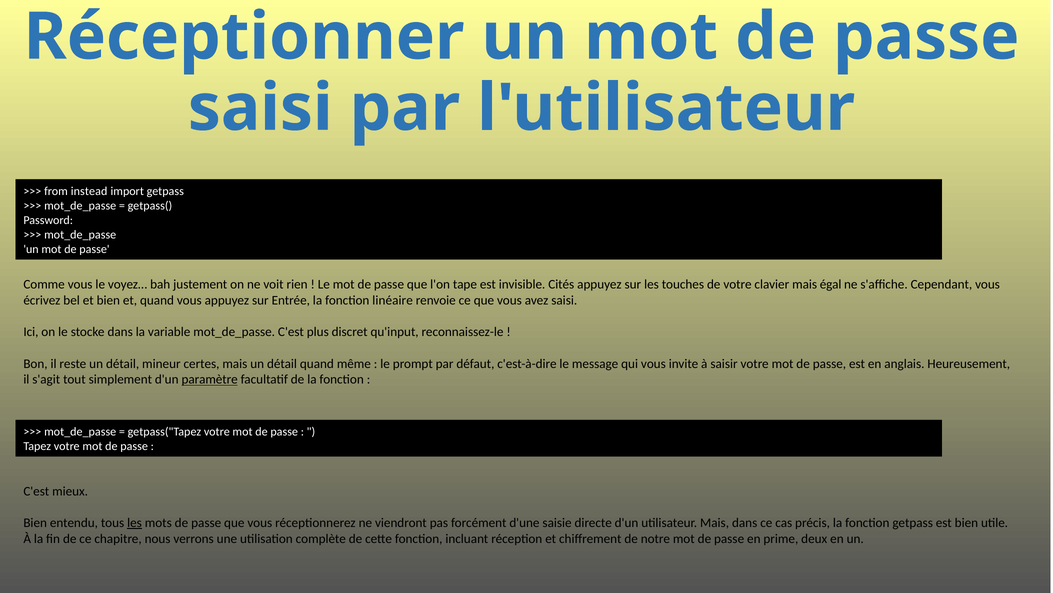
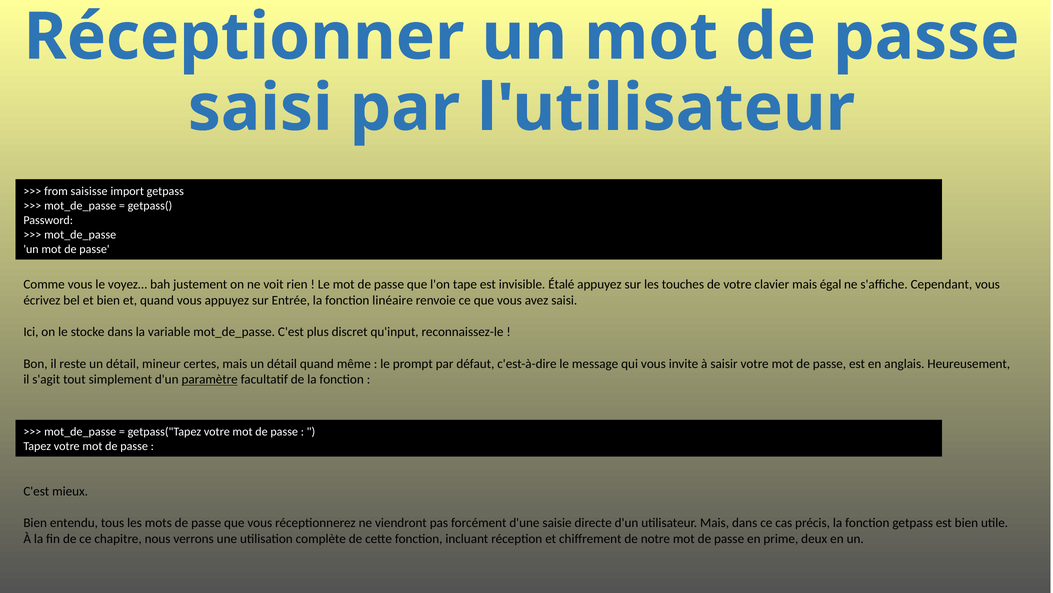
instead: instead -> saisisse
Cités: Cités -> Étalé
les at (135, 522) underline: present -> none
